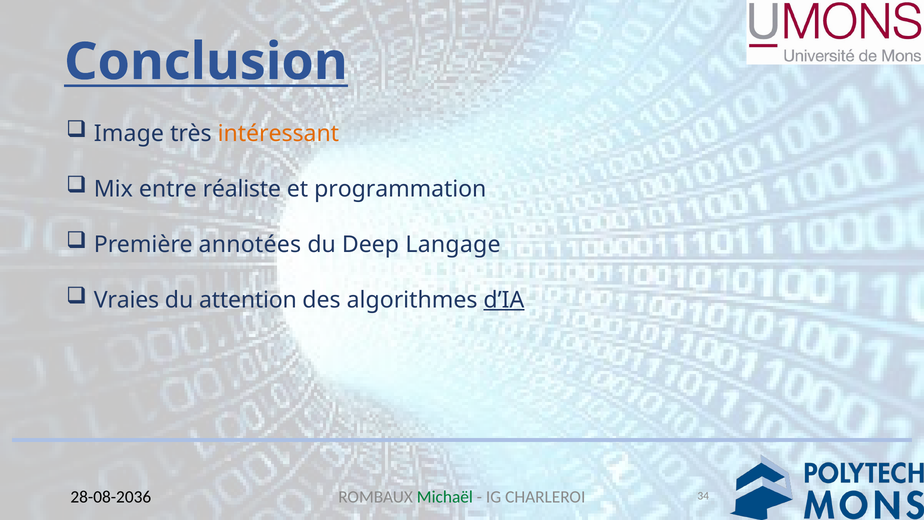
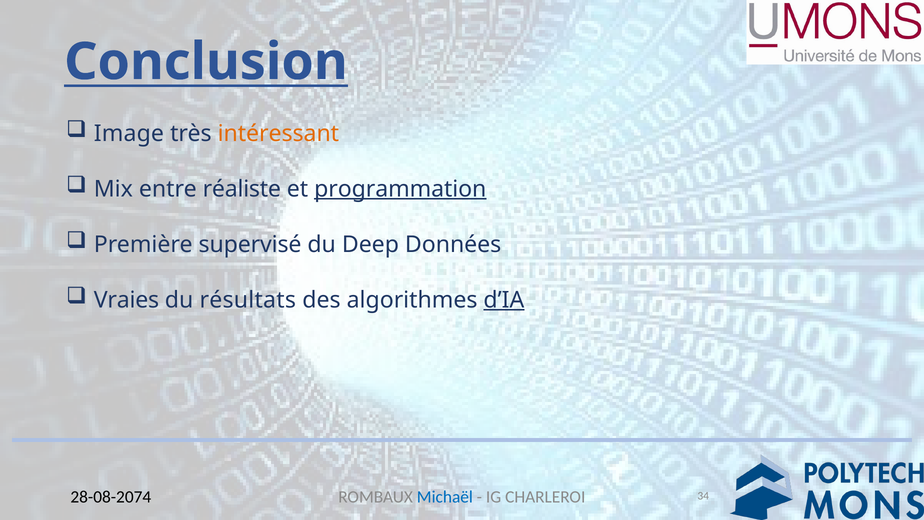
programmation underline: none -> present
annotées: annotées -> supervisé
Langage: Langage -> Données
attention: attention -> résultats
28-08-2036: 28-08-2036 -> 28-08-2074
Michaël colour: green -> blue
